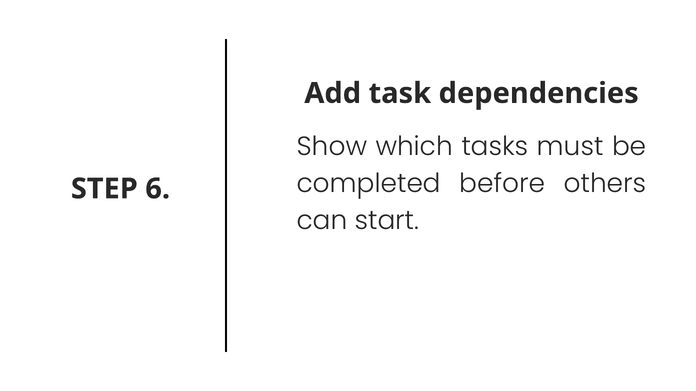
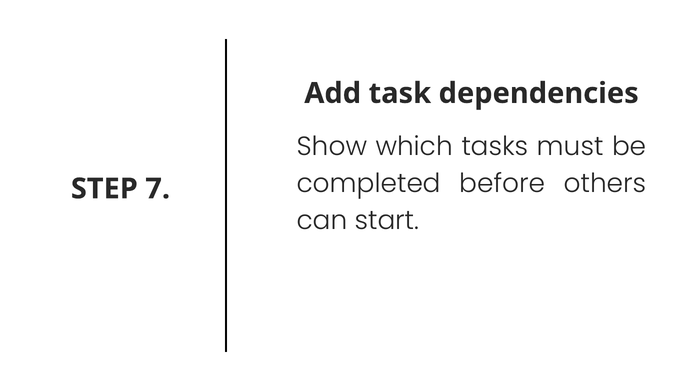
6: 6 -> 7
